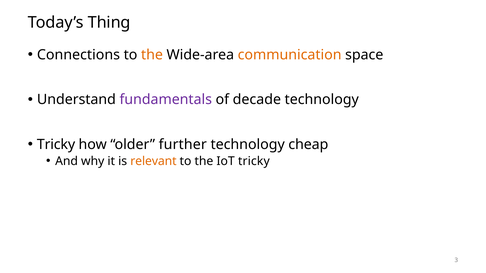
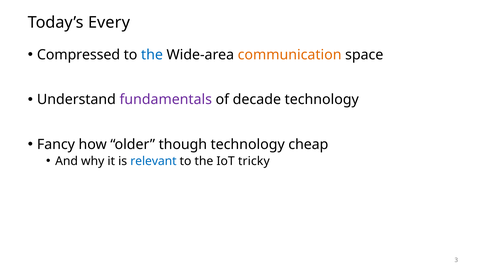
Thing: Thing -> Every
Connections: Connections -> Compressed
the at (152, 55) colour: orange -> blue
Tricky at (56, 145): Tricky -> Fancy
further: further -> though
relevant colour: orange -> blue
